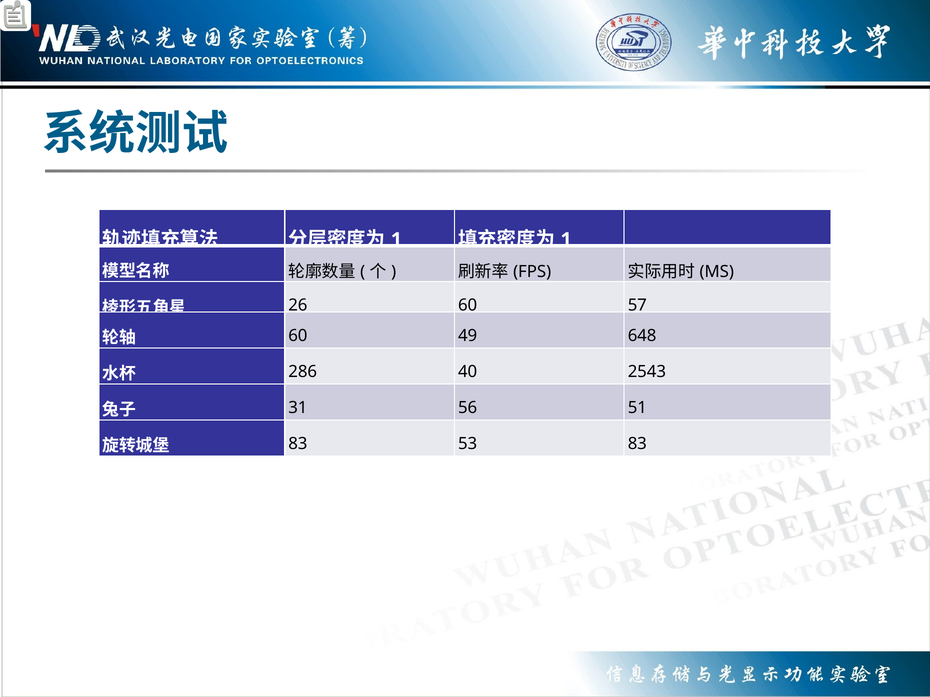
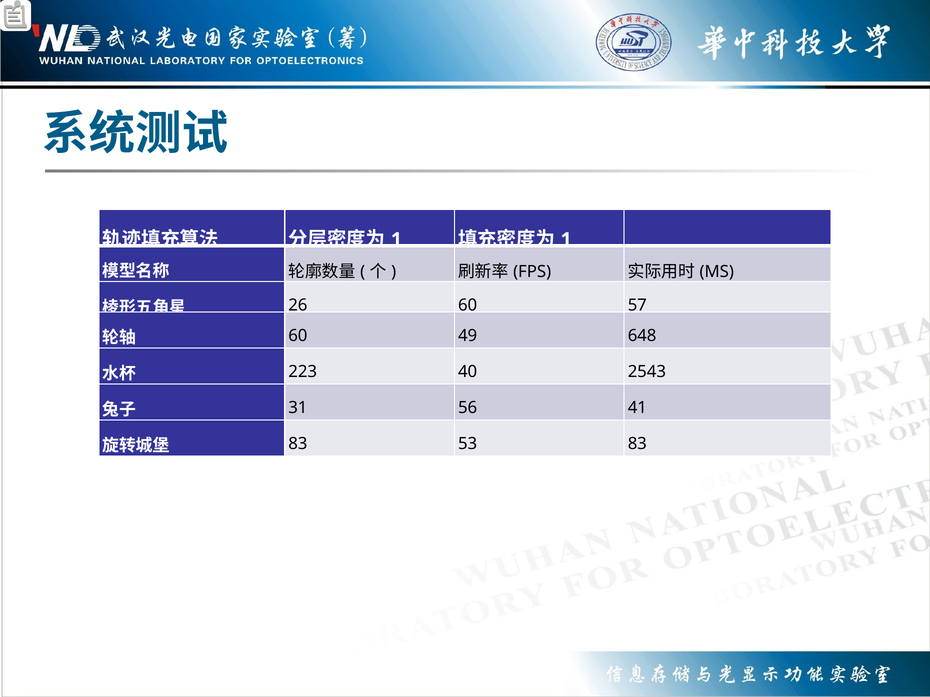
286: 286 -> 223
51: 51 -> 41
